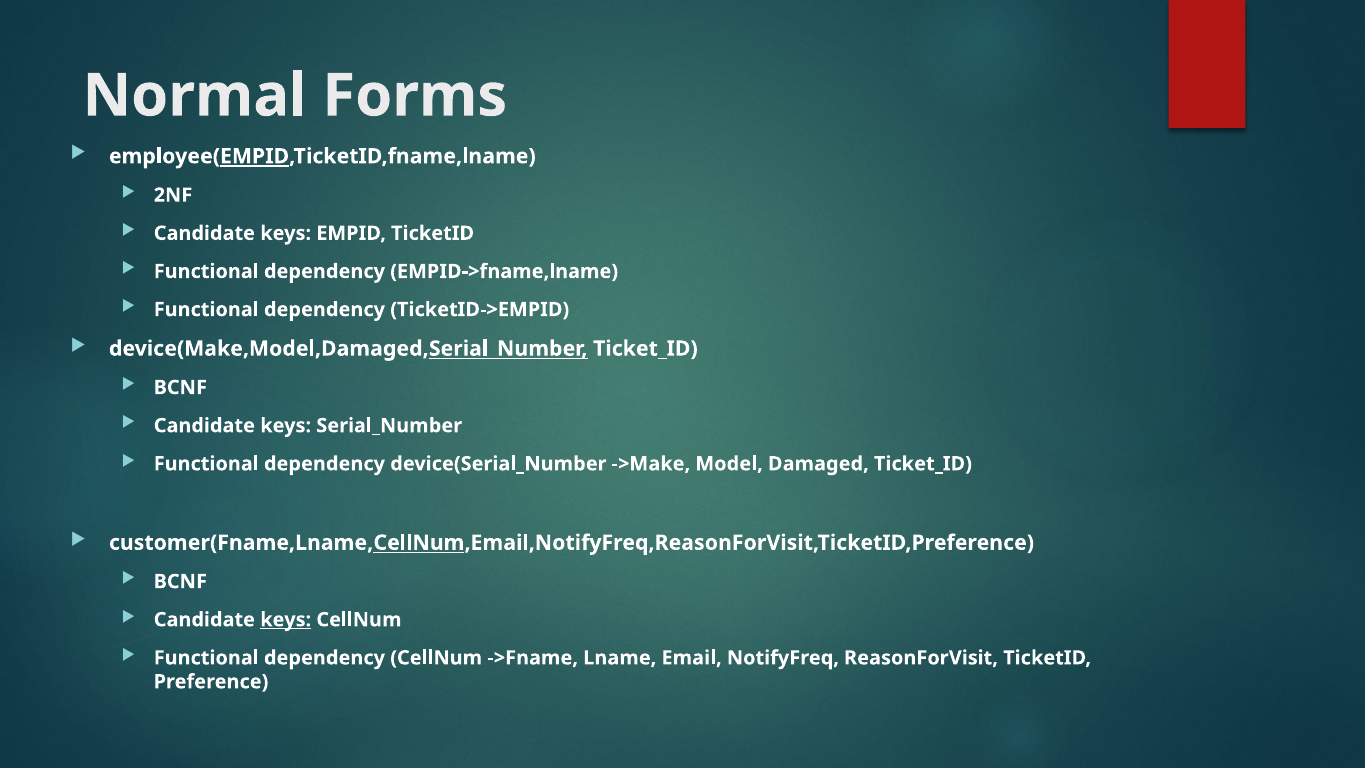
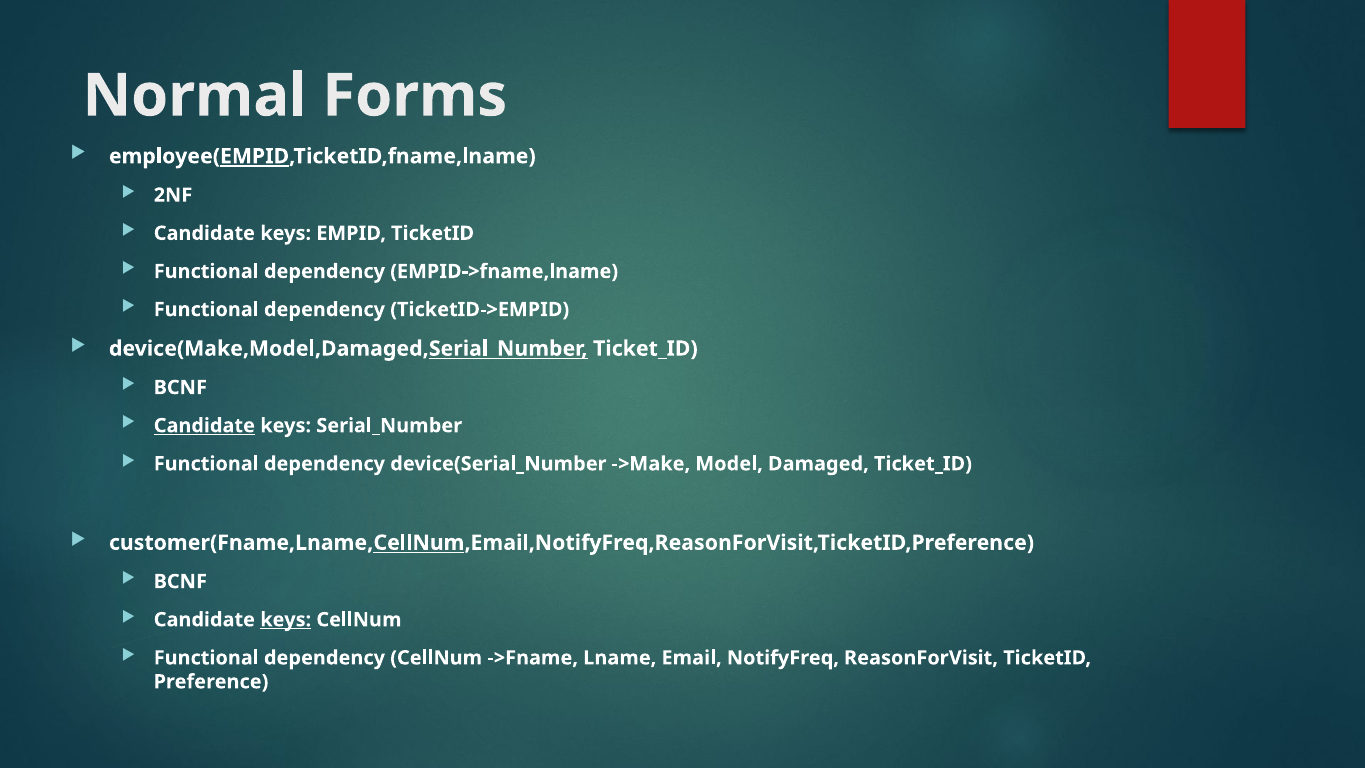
Candidate at (204, 426) underline: none -> present
